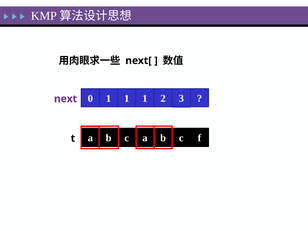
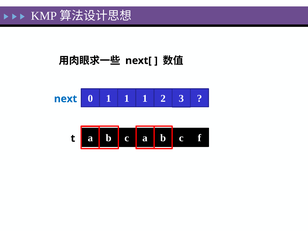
next colour: purple -> blue
